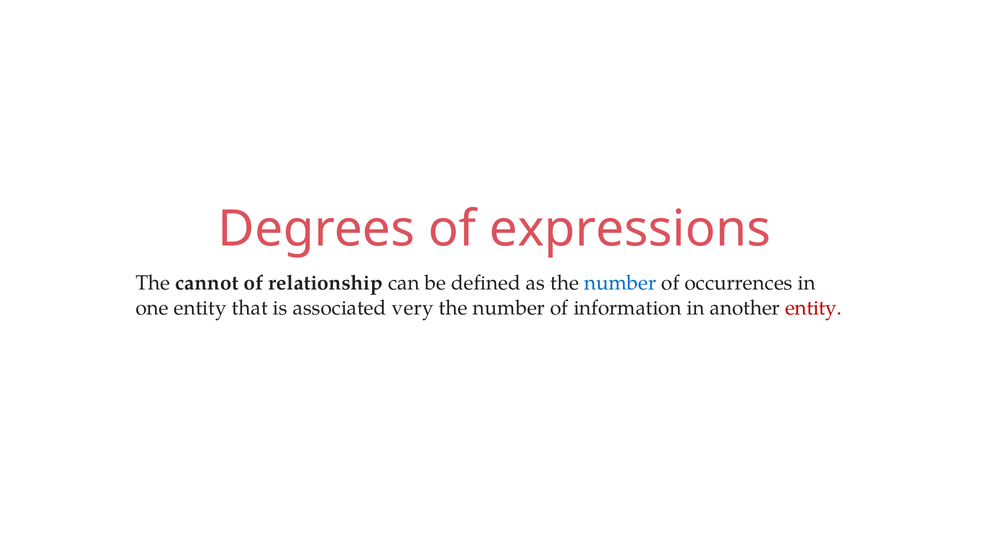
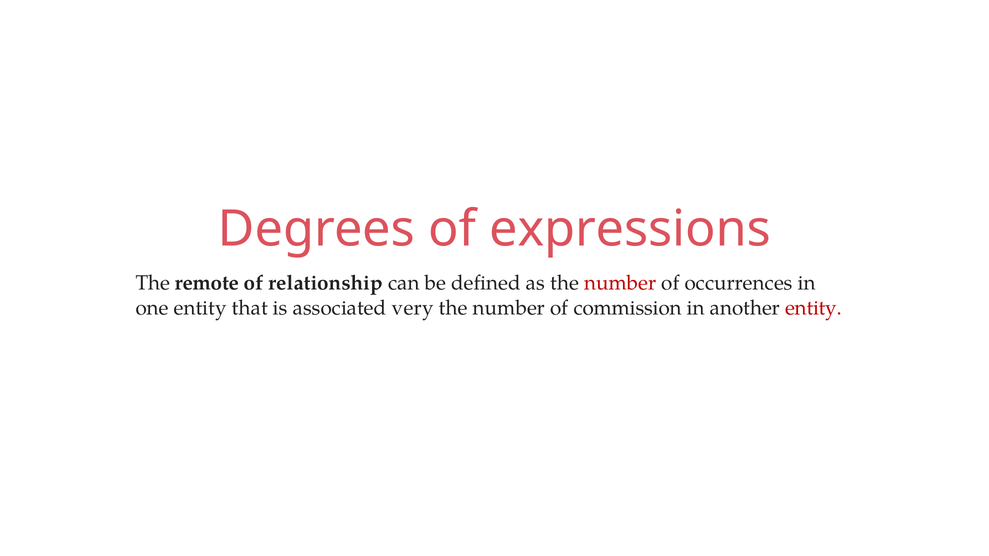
cannot: cannot -> remote
number at (620, 283) colour: blue -> red
information: information -> commission
